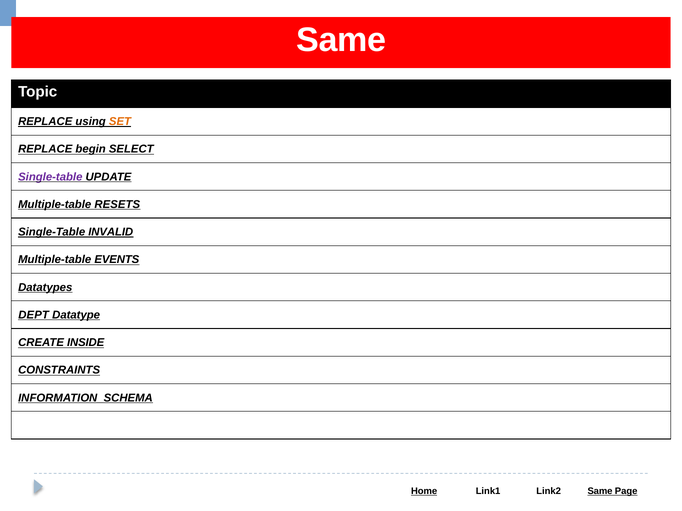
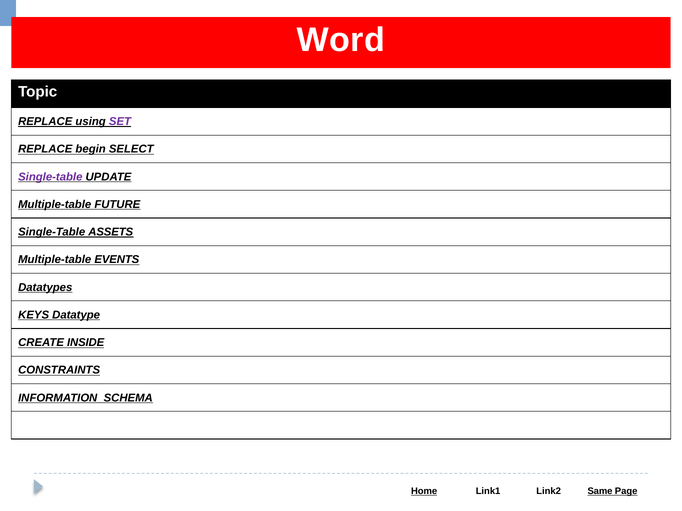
Same at (341, 40): Same -> Word
SET colour: orange -> purple
RESETS: RESETS -> FUTURE
INVALID: INVALID -> ASSETS
DEPT: DEPT -> KEYS
